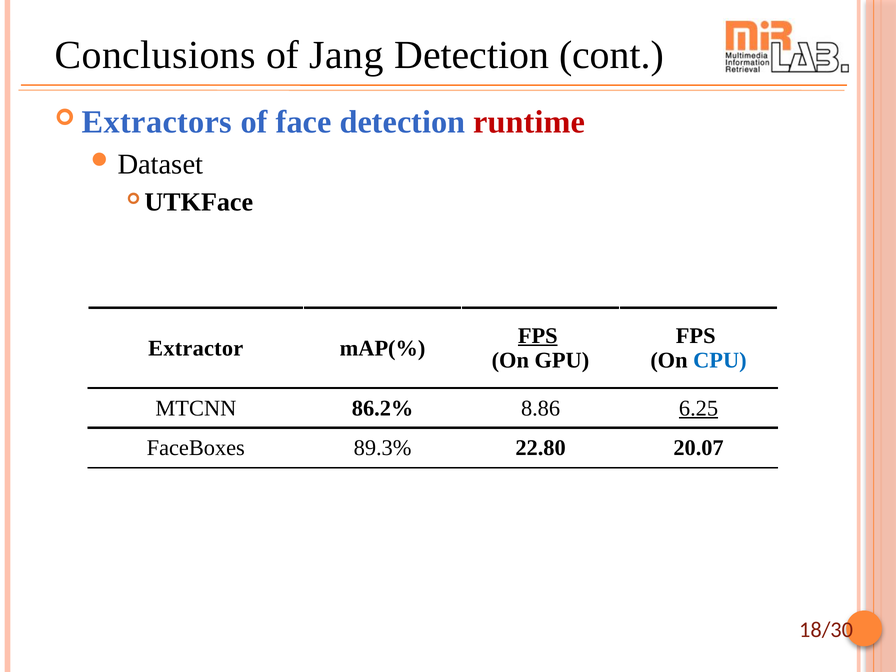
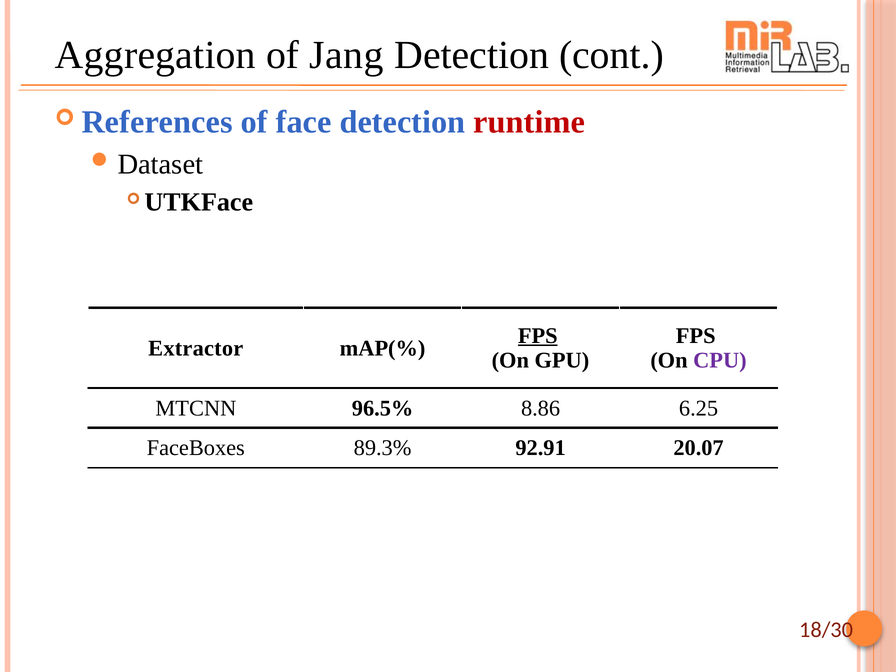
Conclusions: Conclusions -> Aggregation
Extractors: Extractors -> References
CPU colour: blue -> purple
86.2%: 86.2% -> 96.5%
6.25 underline: present -> none
22.80: 22.80 -> 92.91
